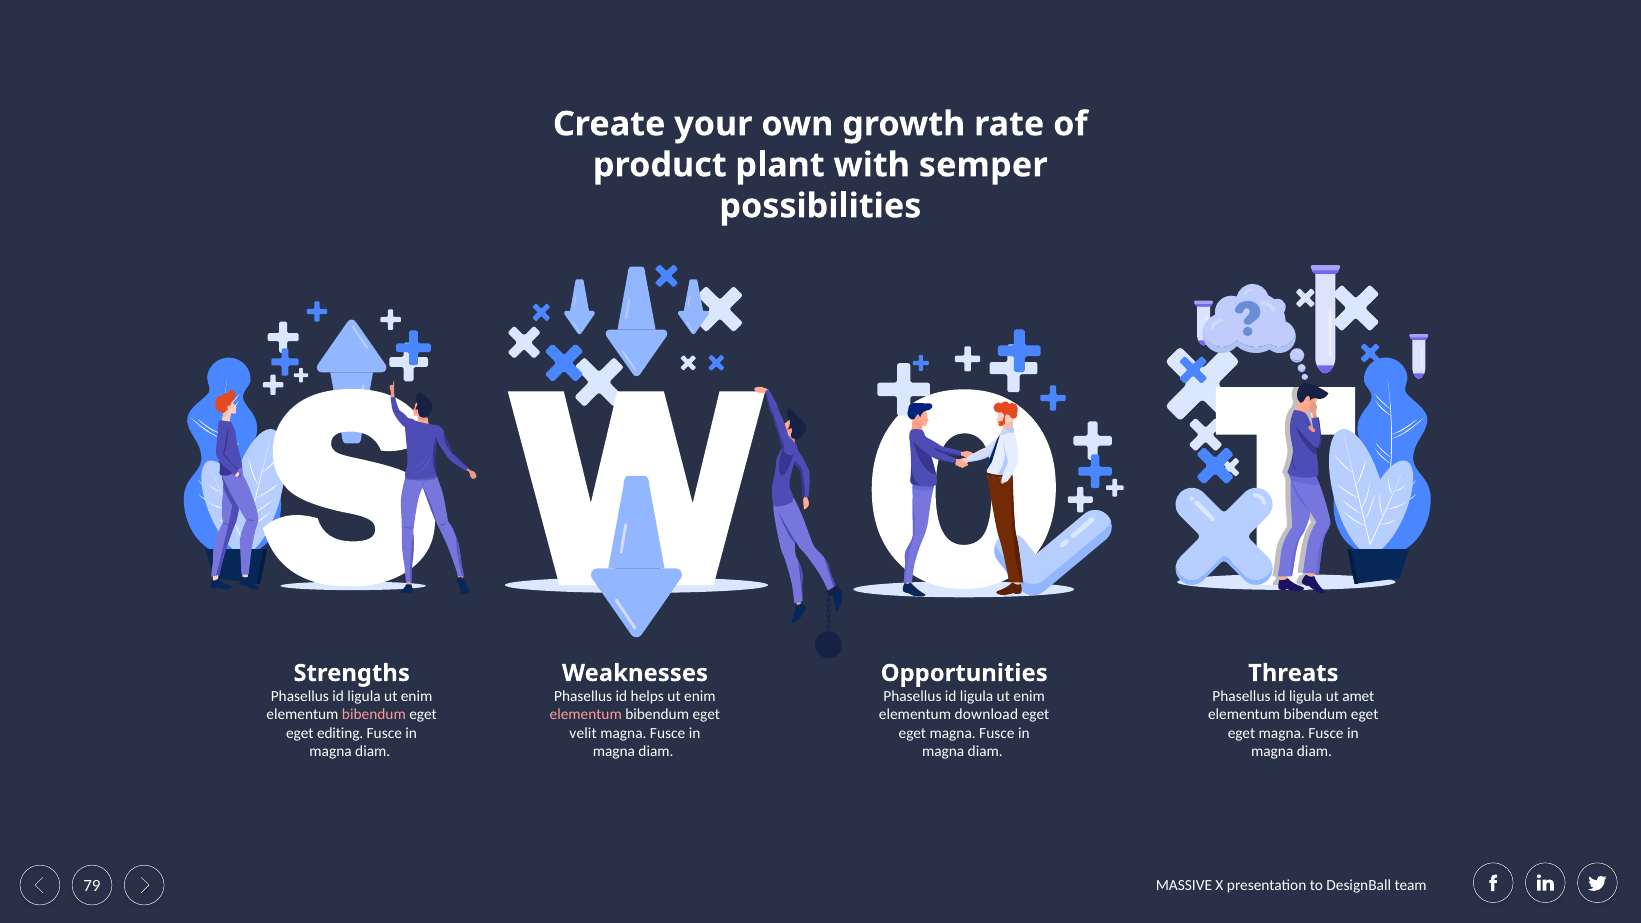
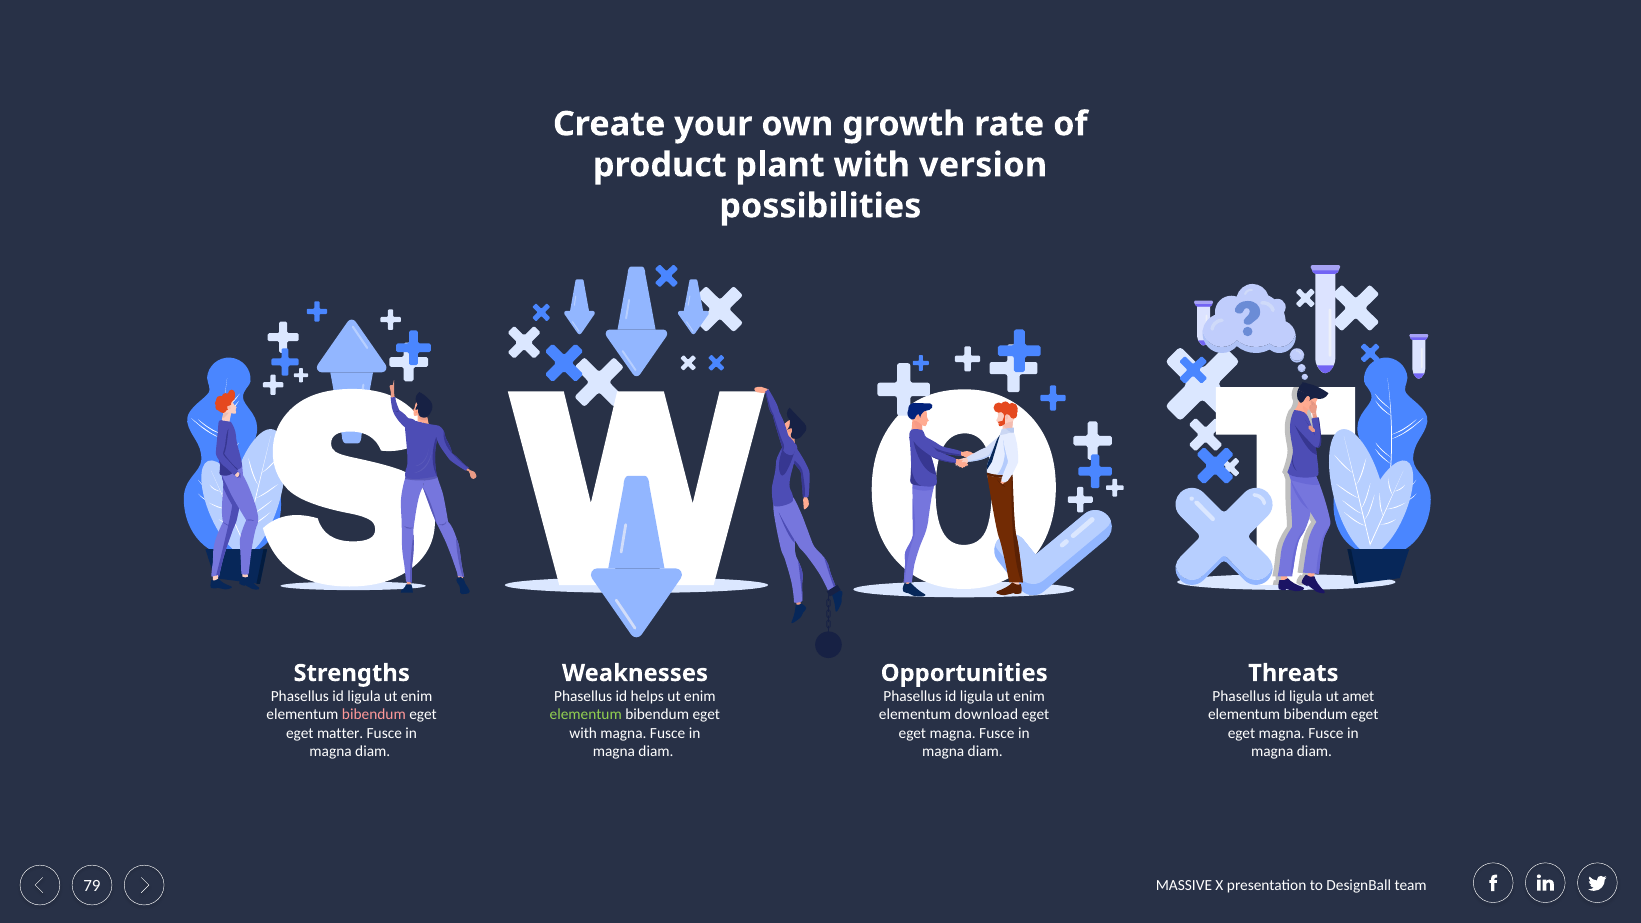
semper: semper -> version
elementum at (586, 715) colour: pink -> light green
editing: editing -> matter
velit at (583, 733): velit -> with
